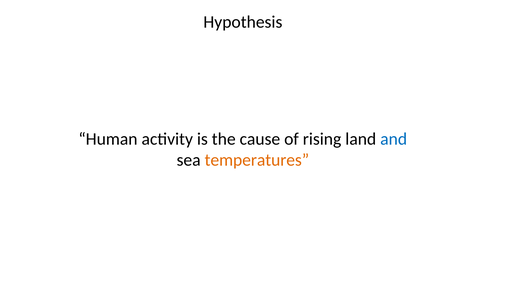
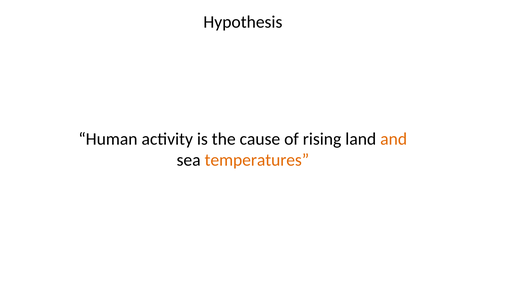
and colour: blue -> orange
